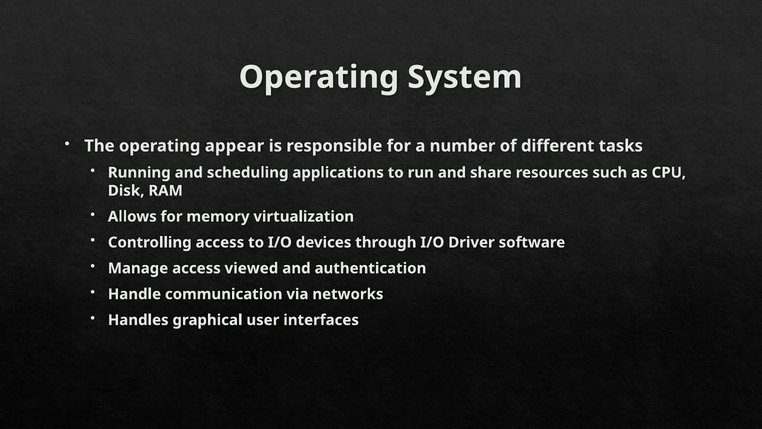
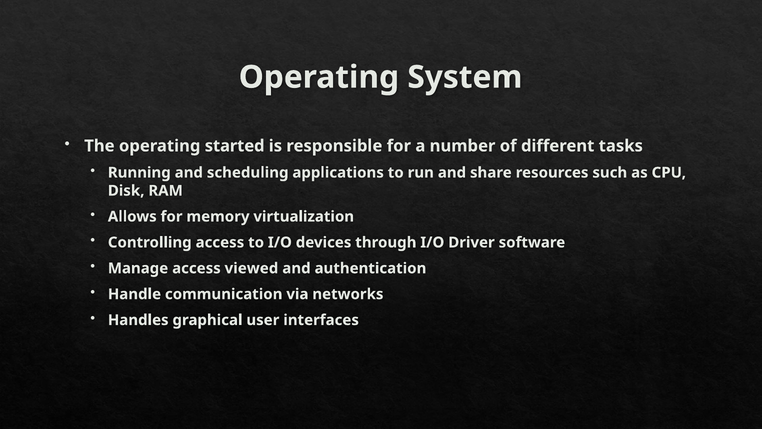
appear: appear -> started
